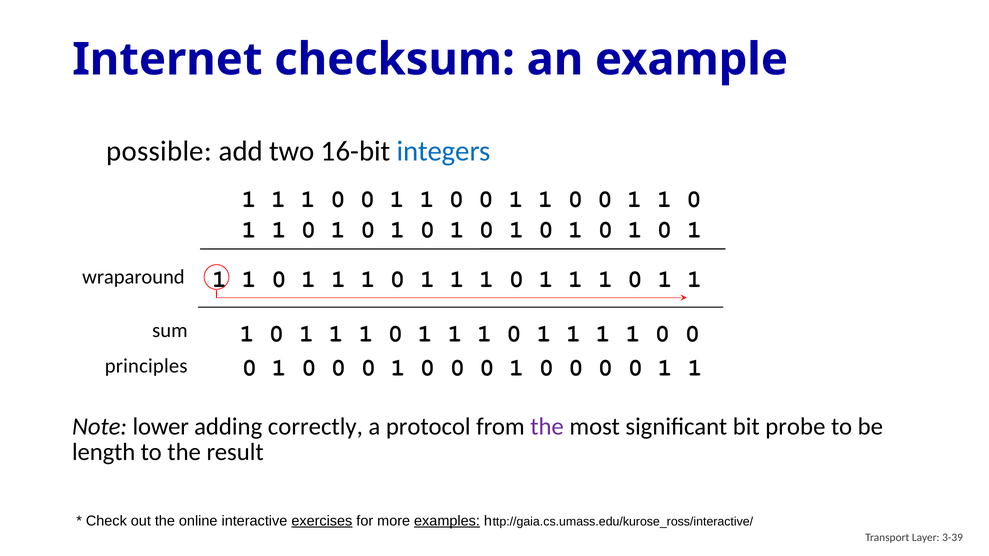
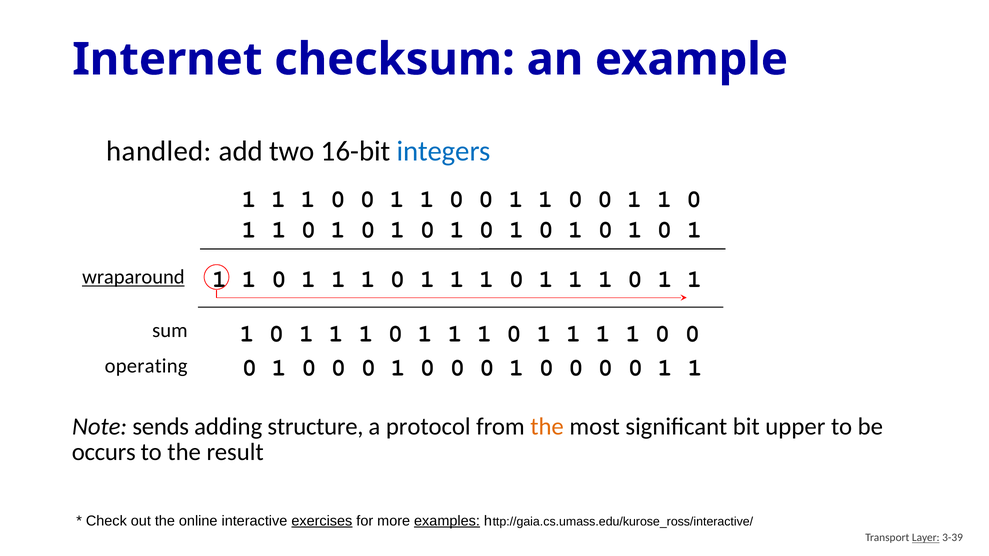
possible: possible -> handled
wraparound underline: none -> present
principles: principles -> operating
lower: lower -> sends
correctly: correctly -> structure
the at (547, 427) colour: purple -> orange
probe: probe -> upper
length: length -> occurs
Layer underline: none -> present
